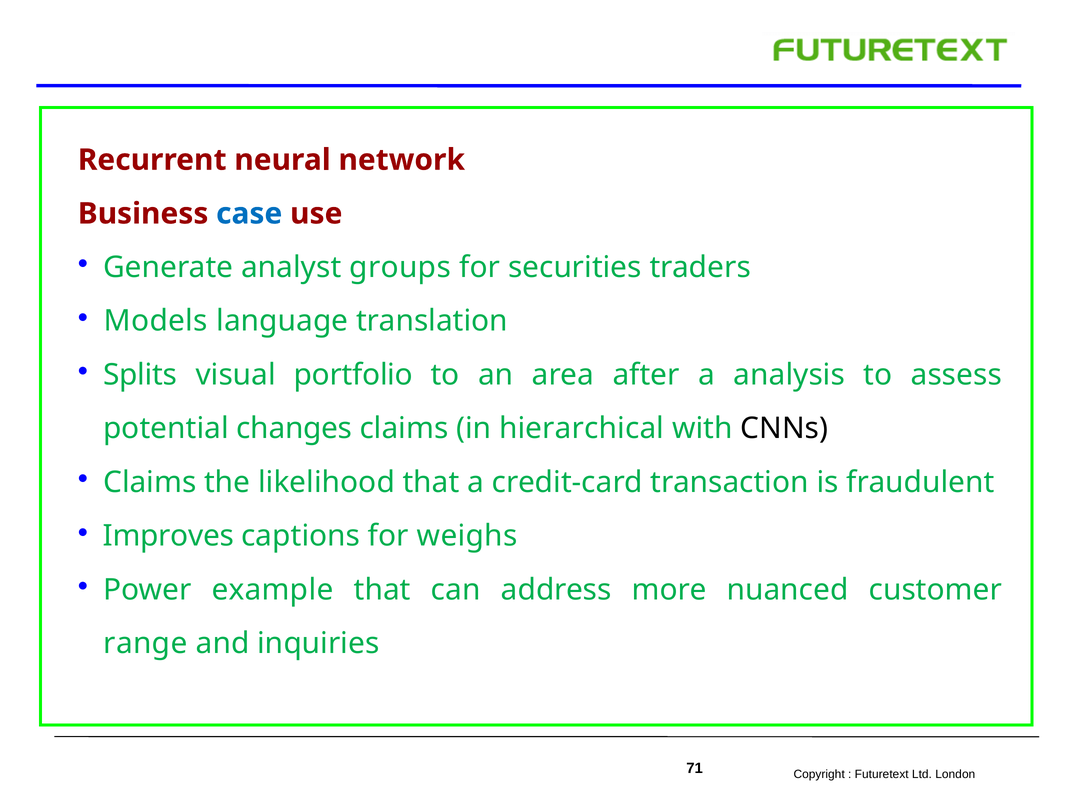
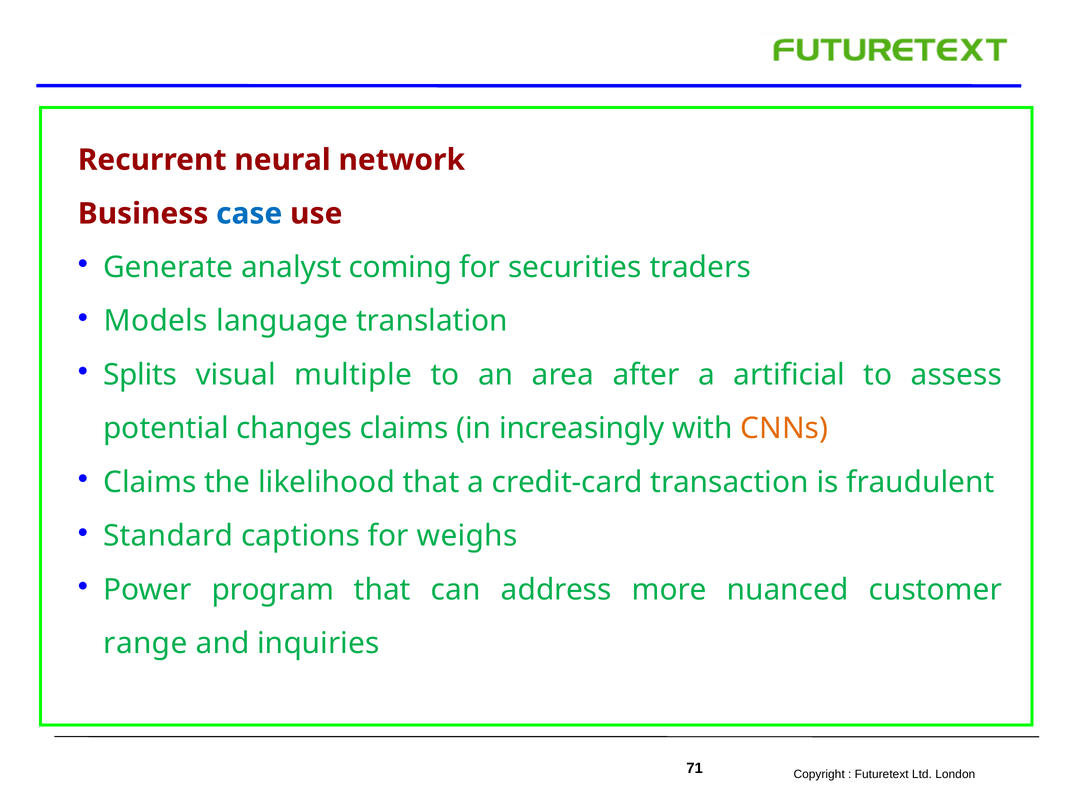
groups: groups -> coming
portfolio: portfolio -> multiple
analysis: analysis -> artificial
hierarchical: hierarchical -> increasingly
CNNs colour: black -> orange
Improves: Improves -> Standard
example: example -> program
